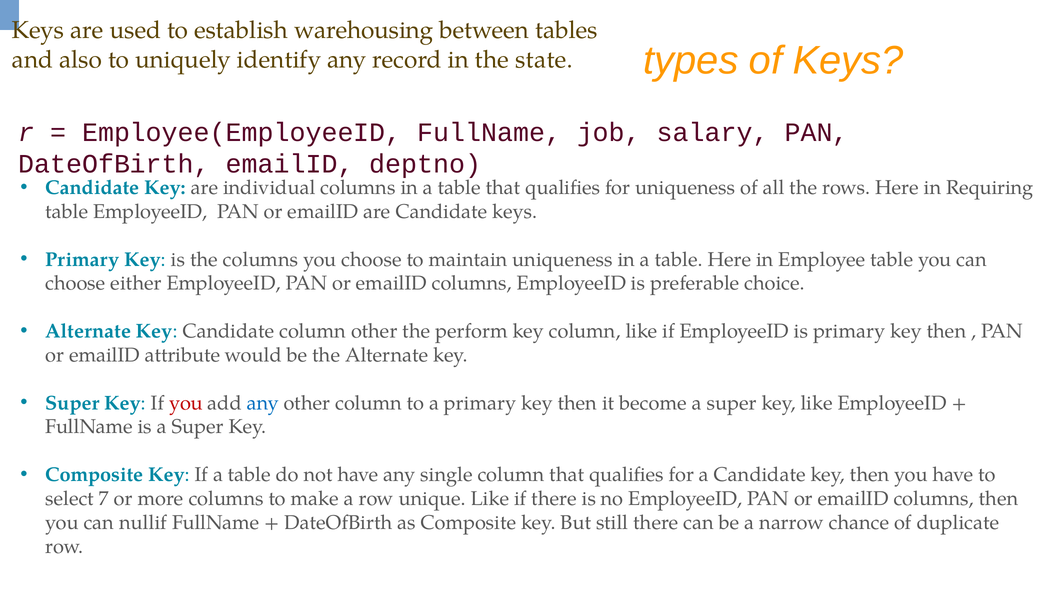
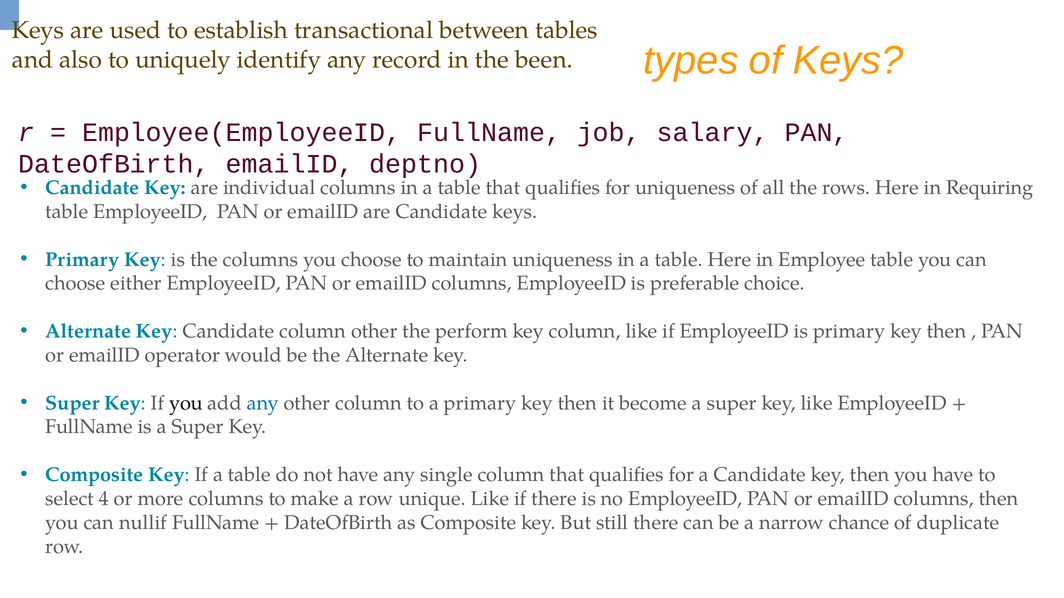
warehousing: warehousing -> transactional
state: state -> been
attribute: attribute -> operator
you at (186, 403) colour: red -> black
7: 7 -> 4
